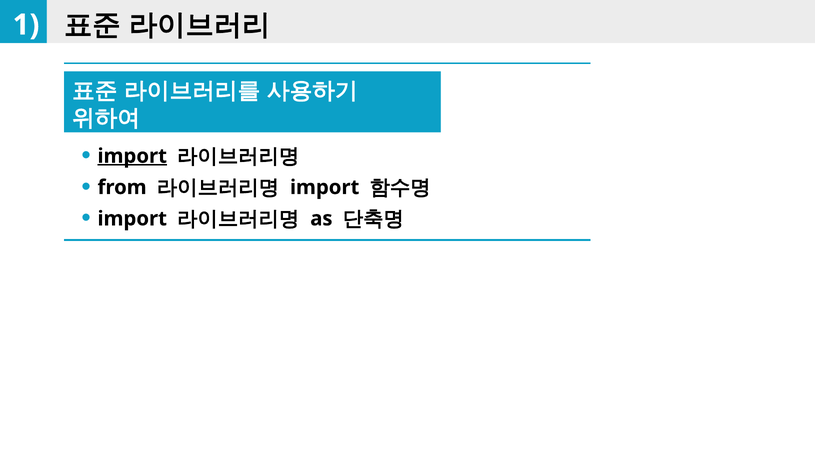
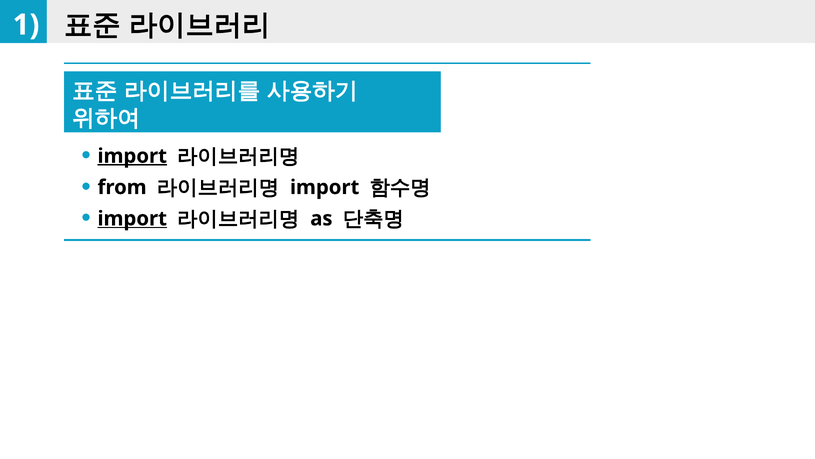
import at (132, 218) underline: none -> present
